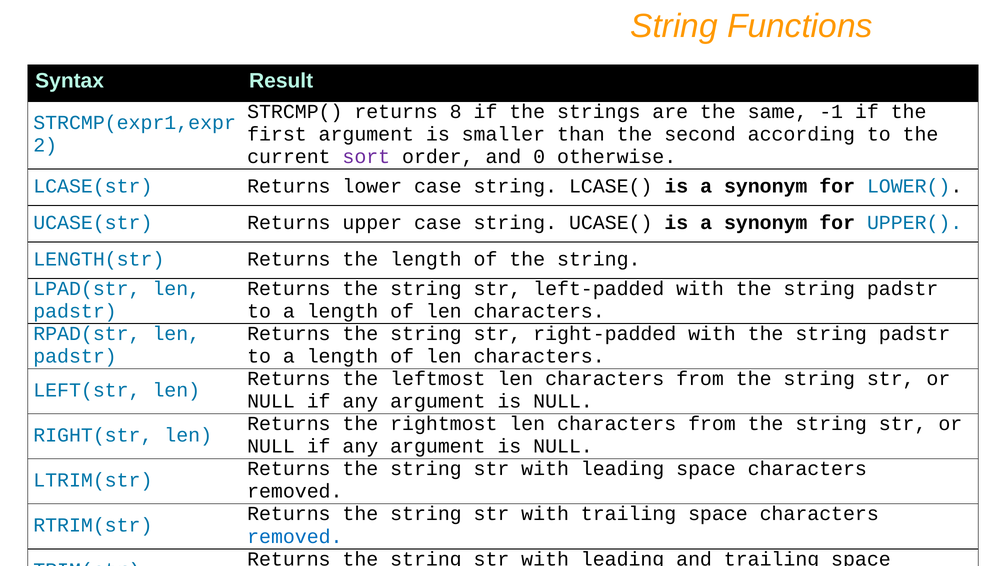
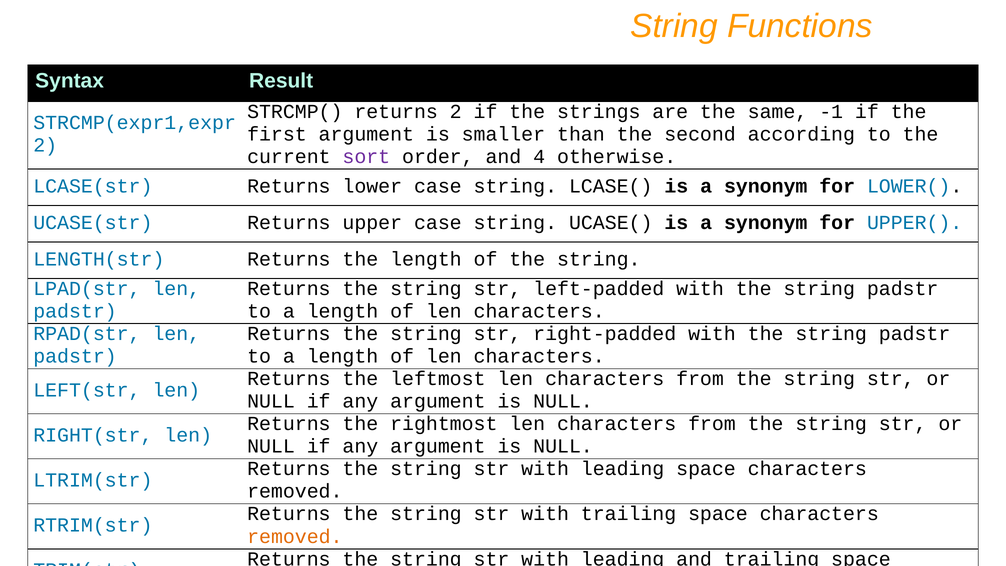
returns 8: 8 -> 2
0: 0 -> 4
removed at (295, 536) colour: blue -> orange
